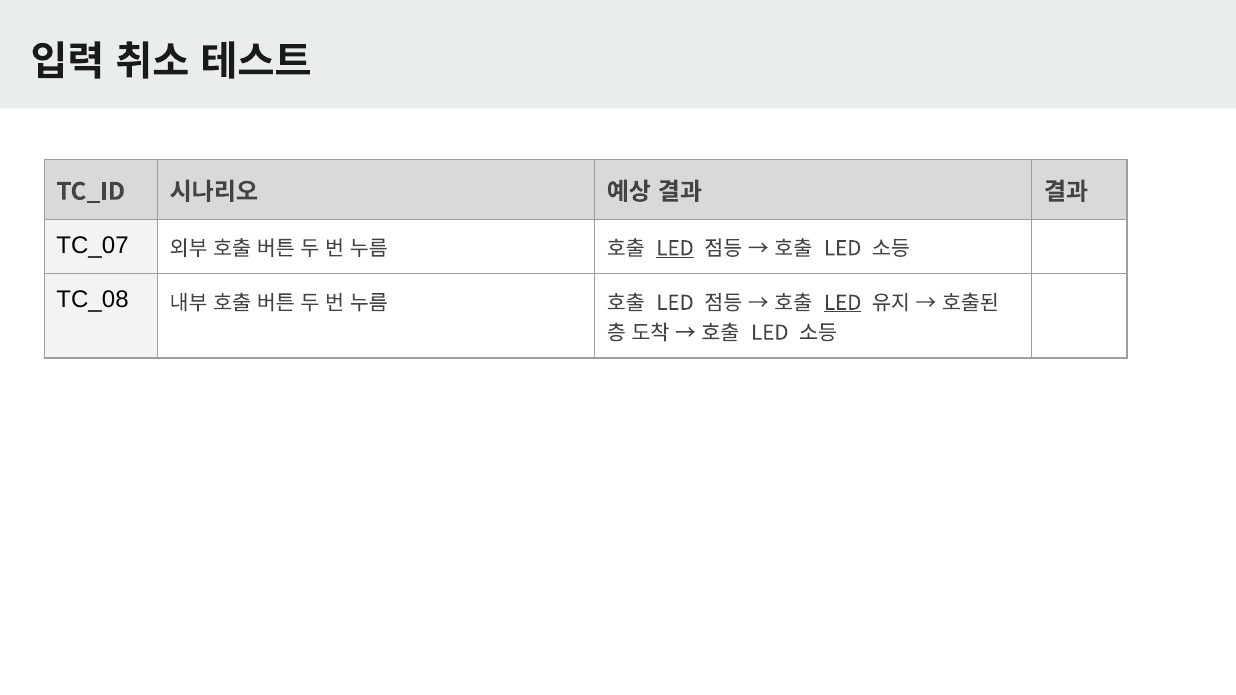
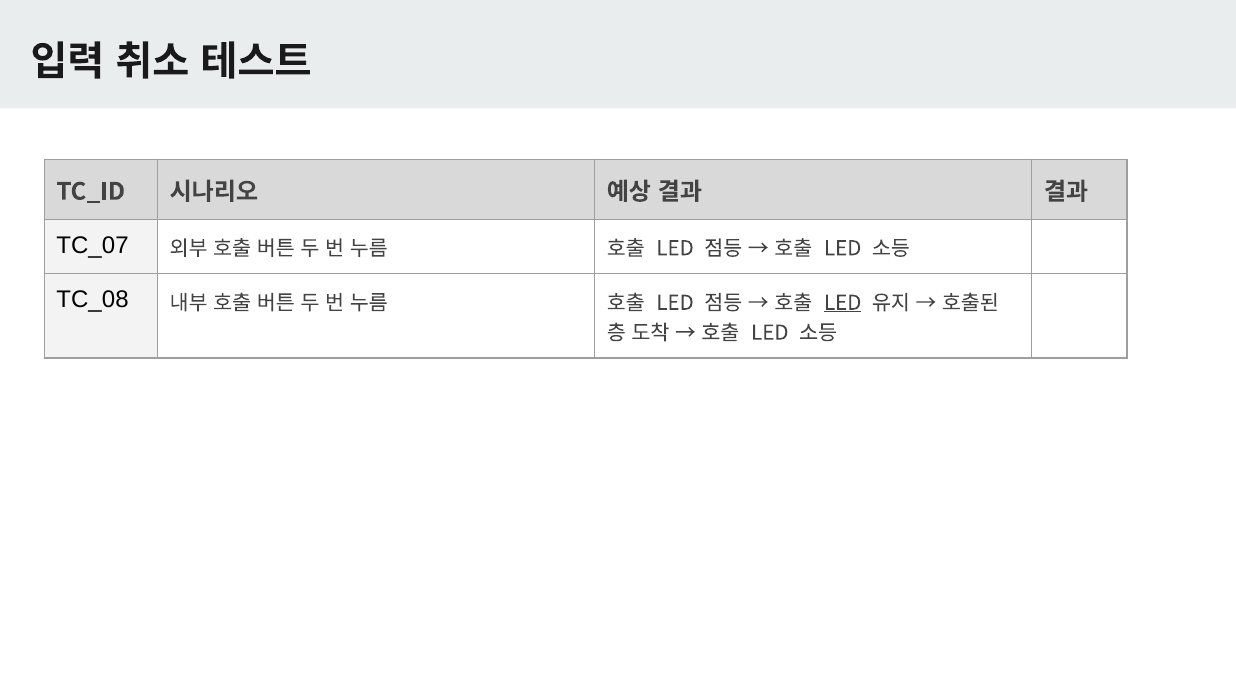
LED at (675, 249) underline: present -> none
